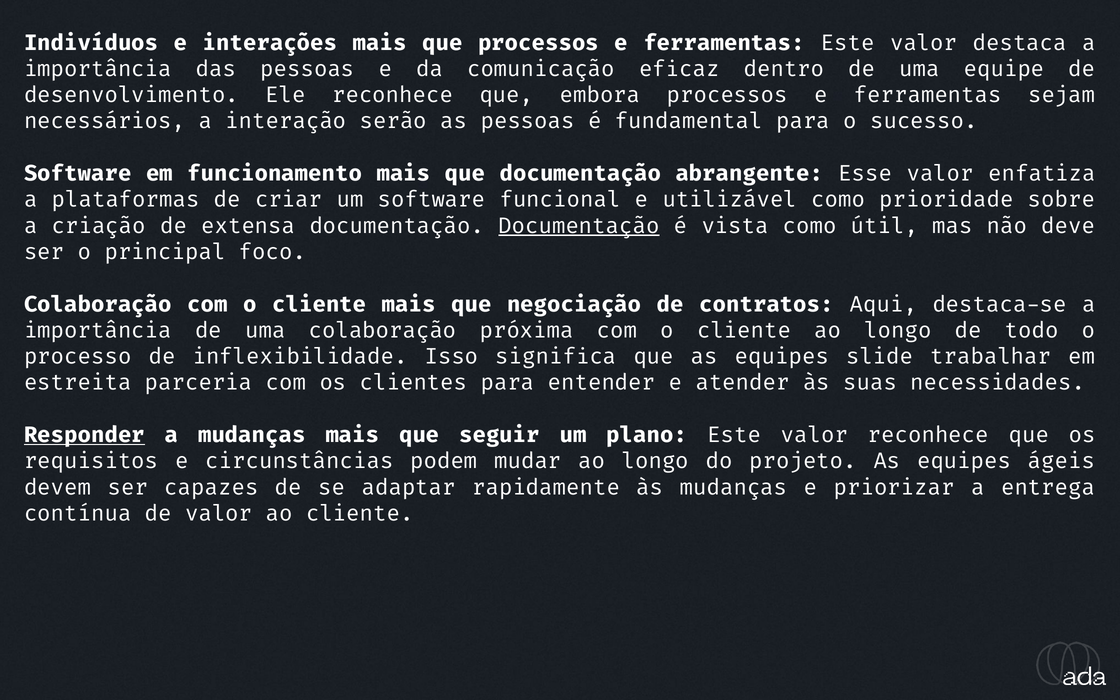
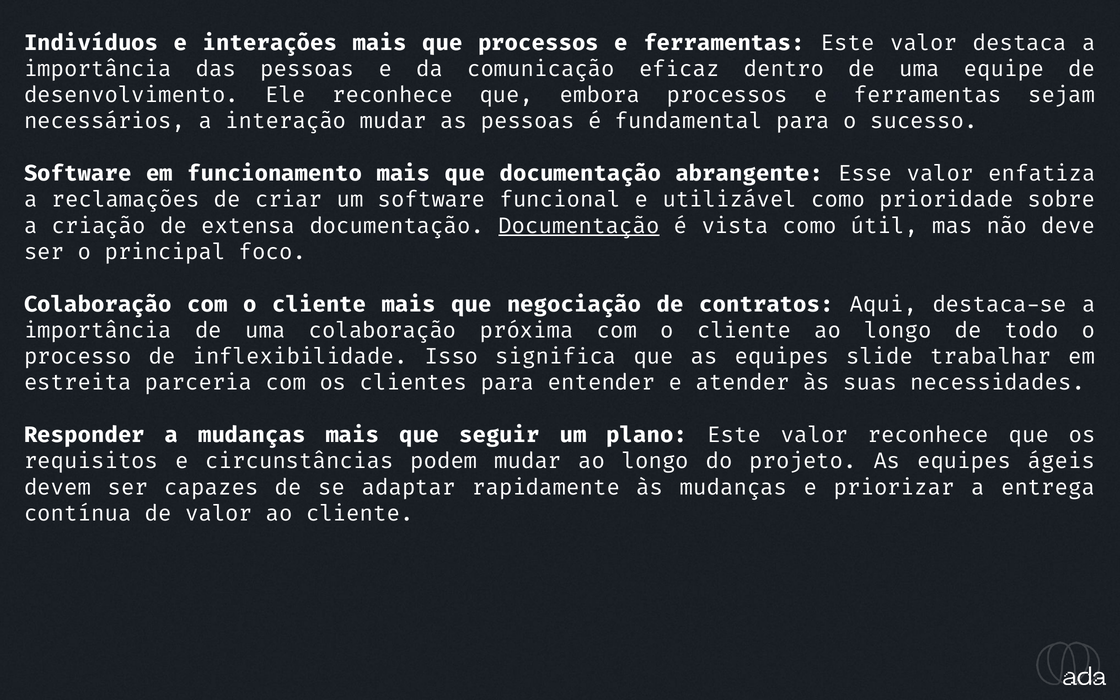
interação serão: serão -> mudar
plataformas: plataformas -> reclamações
Responder underline: present -> none
